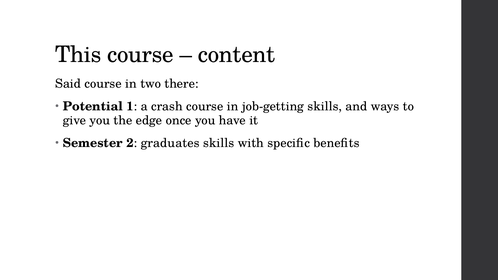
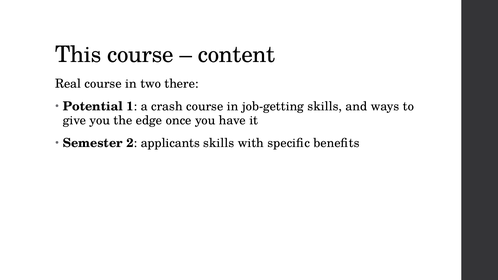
Said: Said -> Real
graduates: graduates -> applicants
